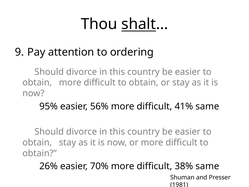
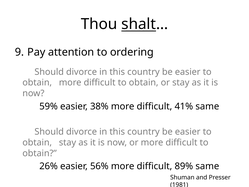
95%: 95% -> 59%
56%: 56% -> 38%
70%: 70% -> 56%
38%: 38% -> 89%
